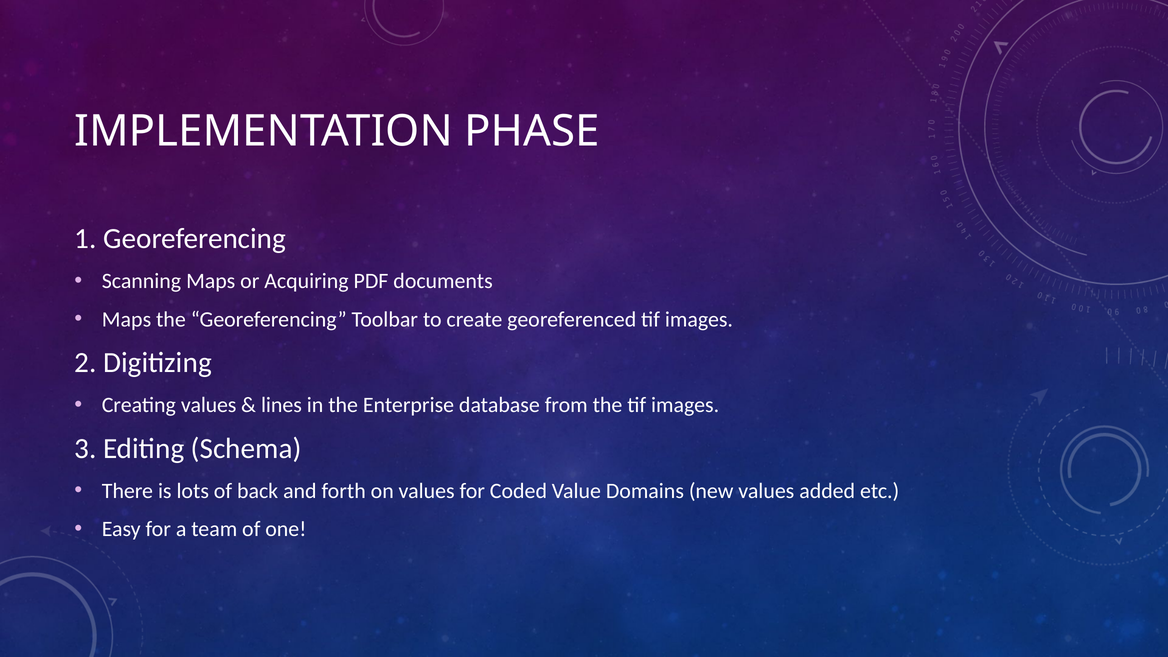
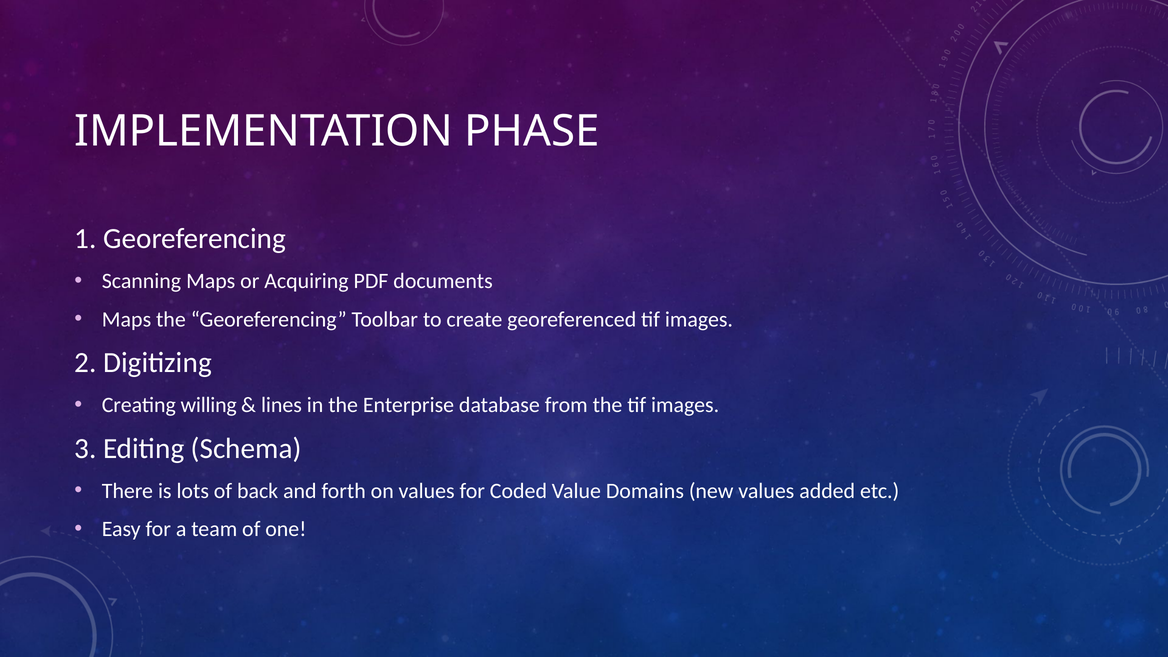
Creating values: values -> willing
